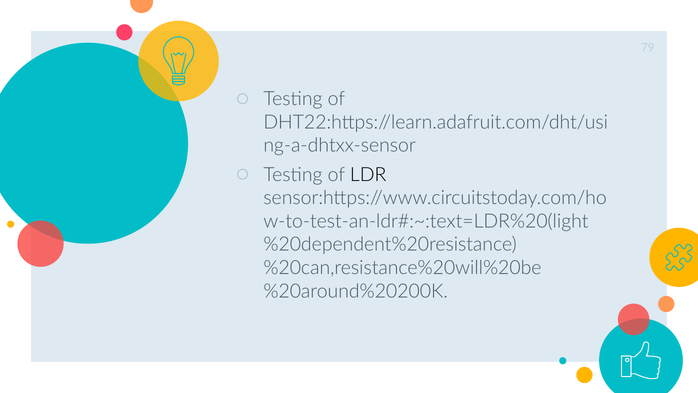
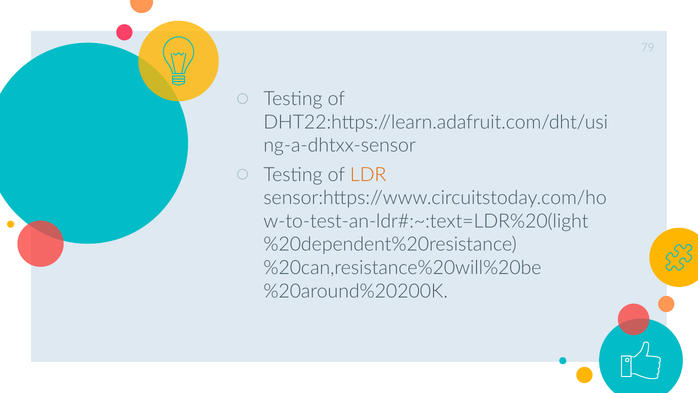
LDR colour: black -> orange
